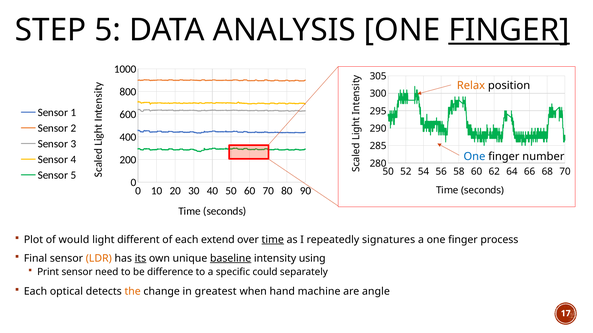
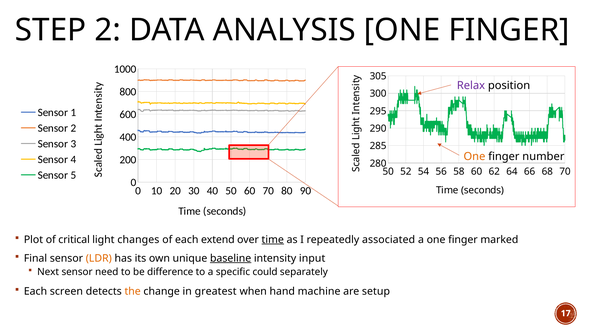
STEP 5: 5 -> 2
FINGER at (509, 30) underline: present -> none
Relax colour: orange -> purple
One at (474, 157) colour: blue -> orange
would: would -> critical
different: different -> changes
signatures: signatures -> associated
process: process -> marked
its underline: present -> none
using: using -> input
Print: Print -> Next
optical: optical -> screen
angle: angle -> setup
